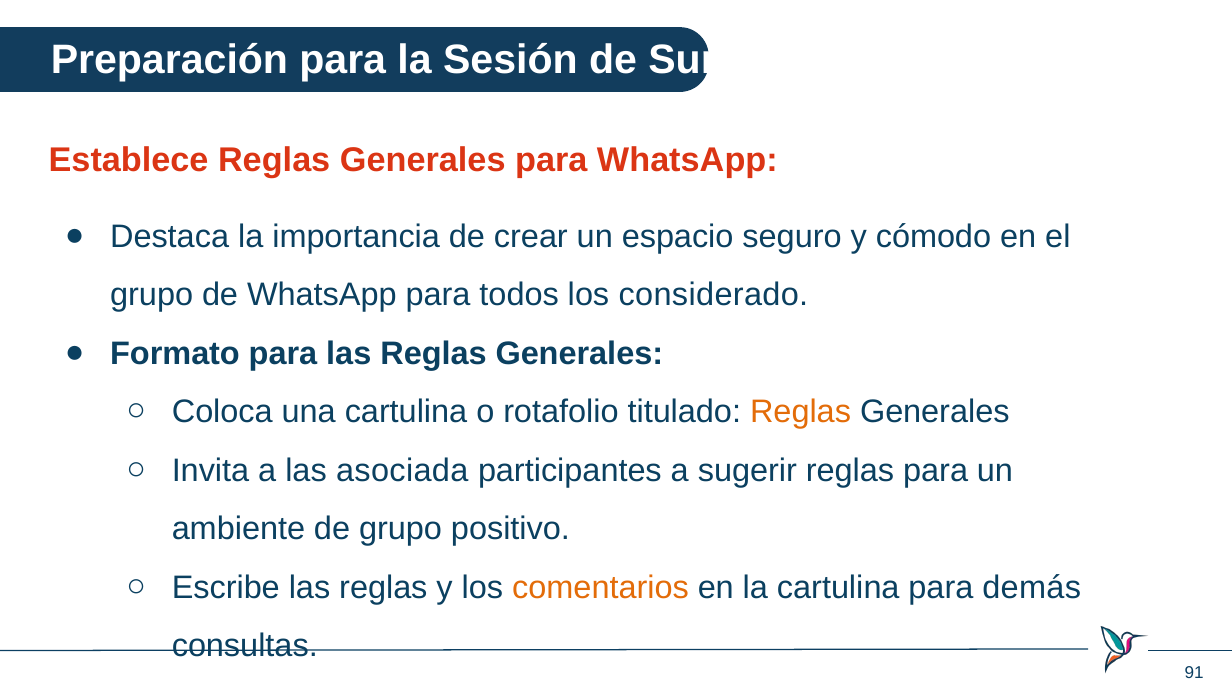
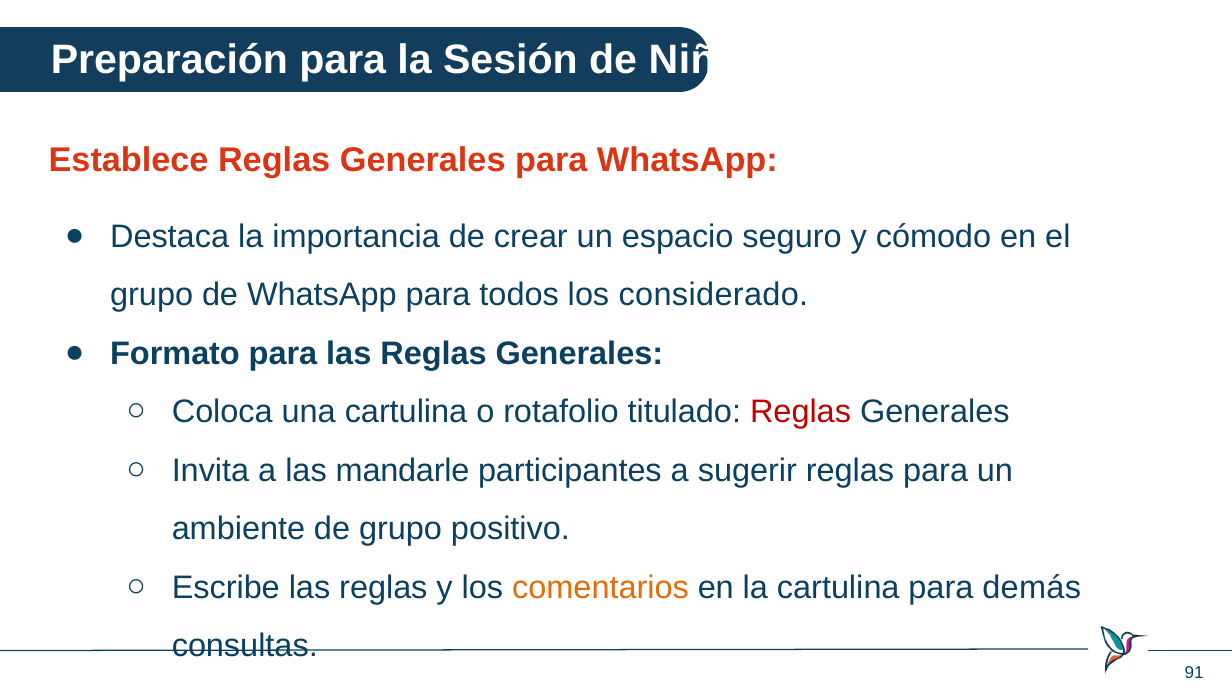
Sure: Sure -> Niña
Reglas at (801, 412) colour: orange -> red
asociada: asociada -> mandarle
